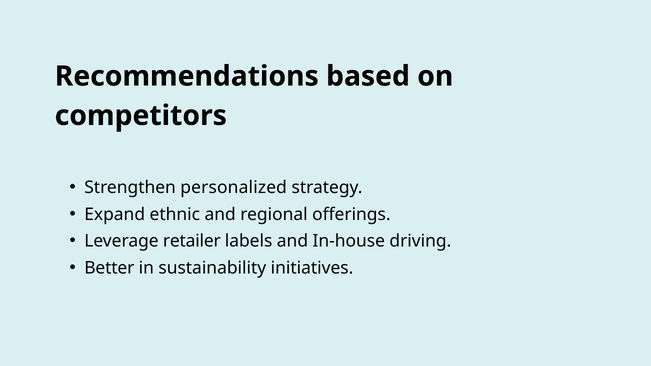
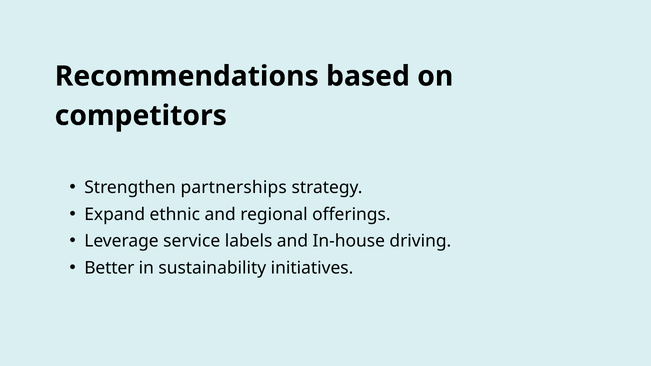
personalized: personalized -> partnerships
retailer: retailer -> service
